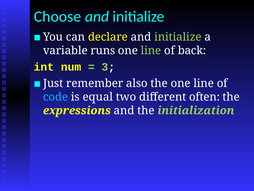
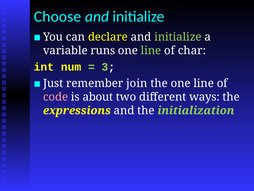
back: back -> char
also: also -> join
code colour: light blue -> pink
equal: equal -> about
often: often -> ways
